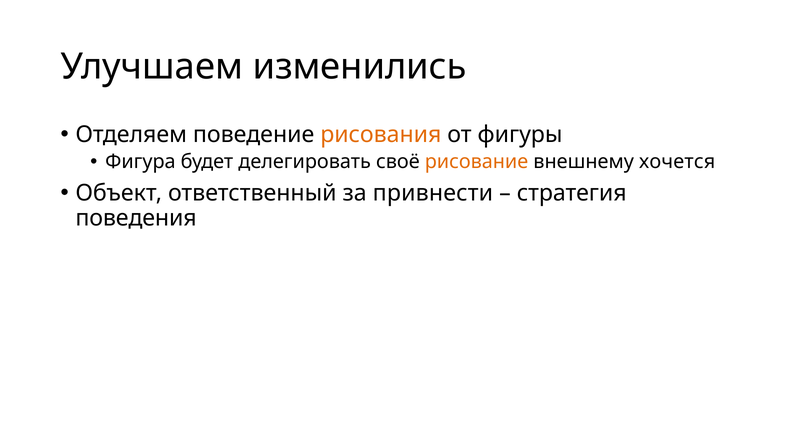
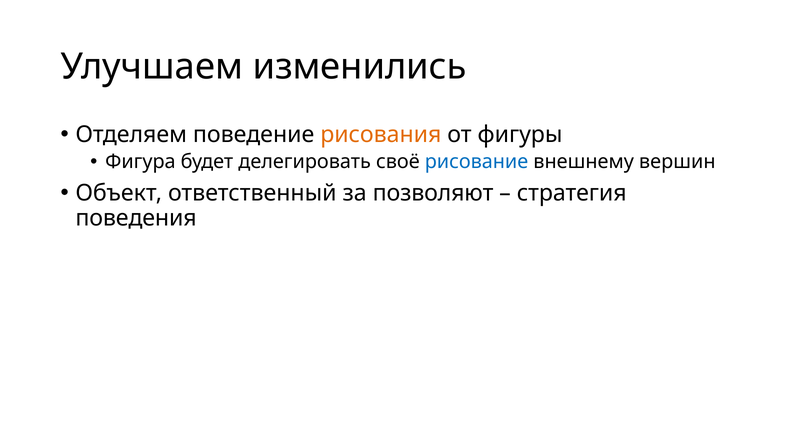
рисование colour: orange -> blue
хочется: хочется -> вершин
привнести: привнести -> позволяют
